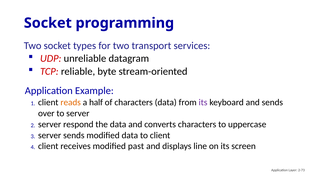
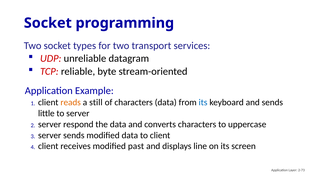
half: half -> still
its at (203, 102) colour: purple -> blue
over: over -> little
